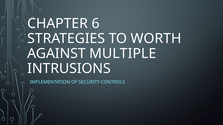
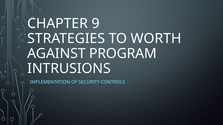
6: 6 -> 9
MULTIPLE: MULTIPLE -> PROGRAM
